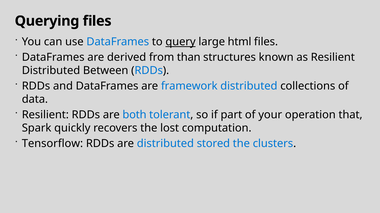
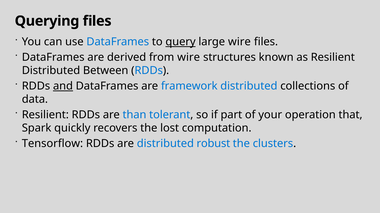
large html: html -> wire
from than: than -> wire
and underline: none -> present
both: both -> than
stored: stored -> robust
